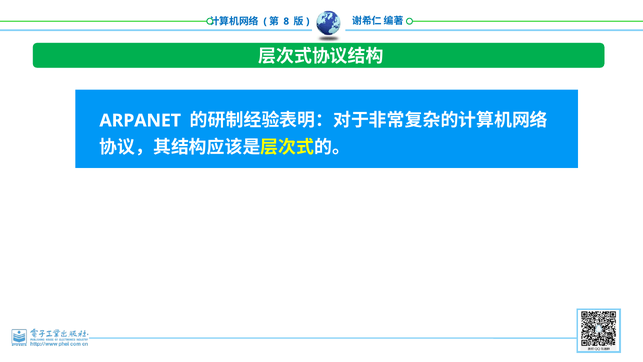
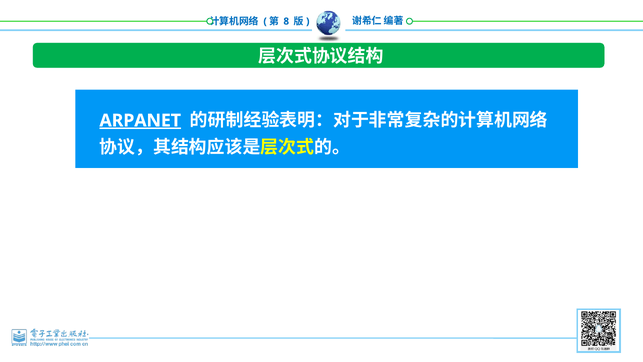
ARPANET underline: none -> present
